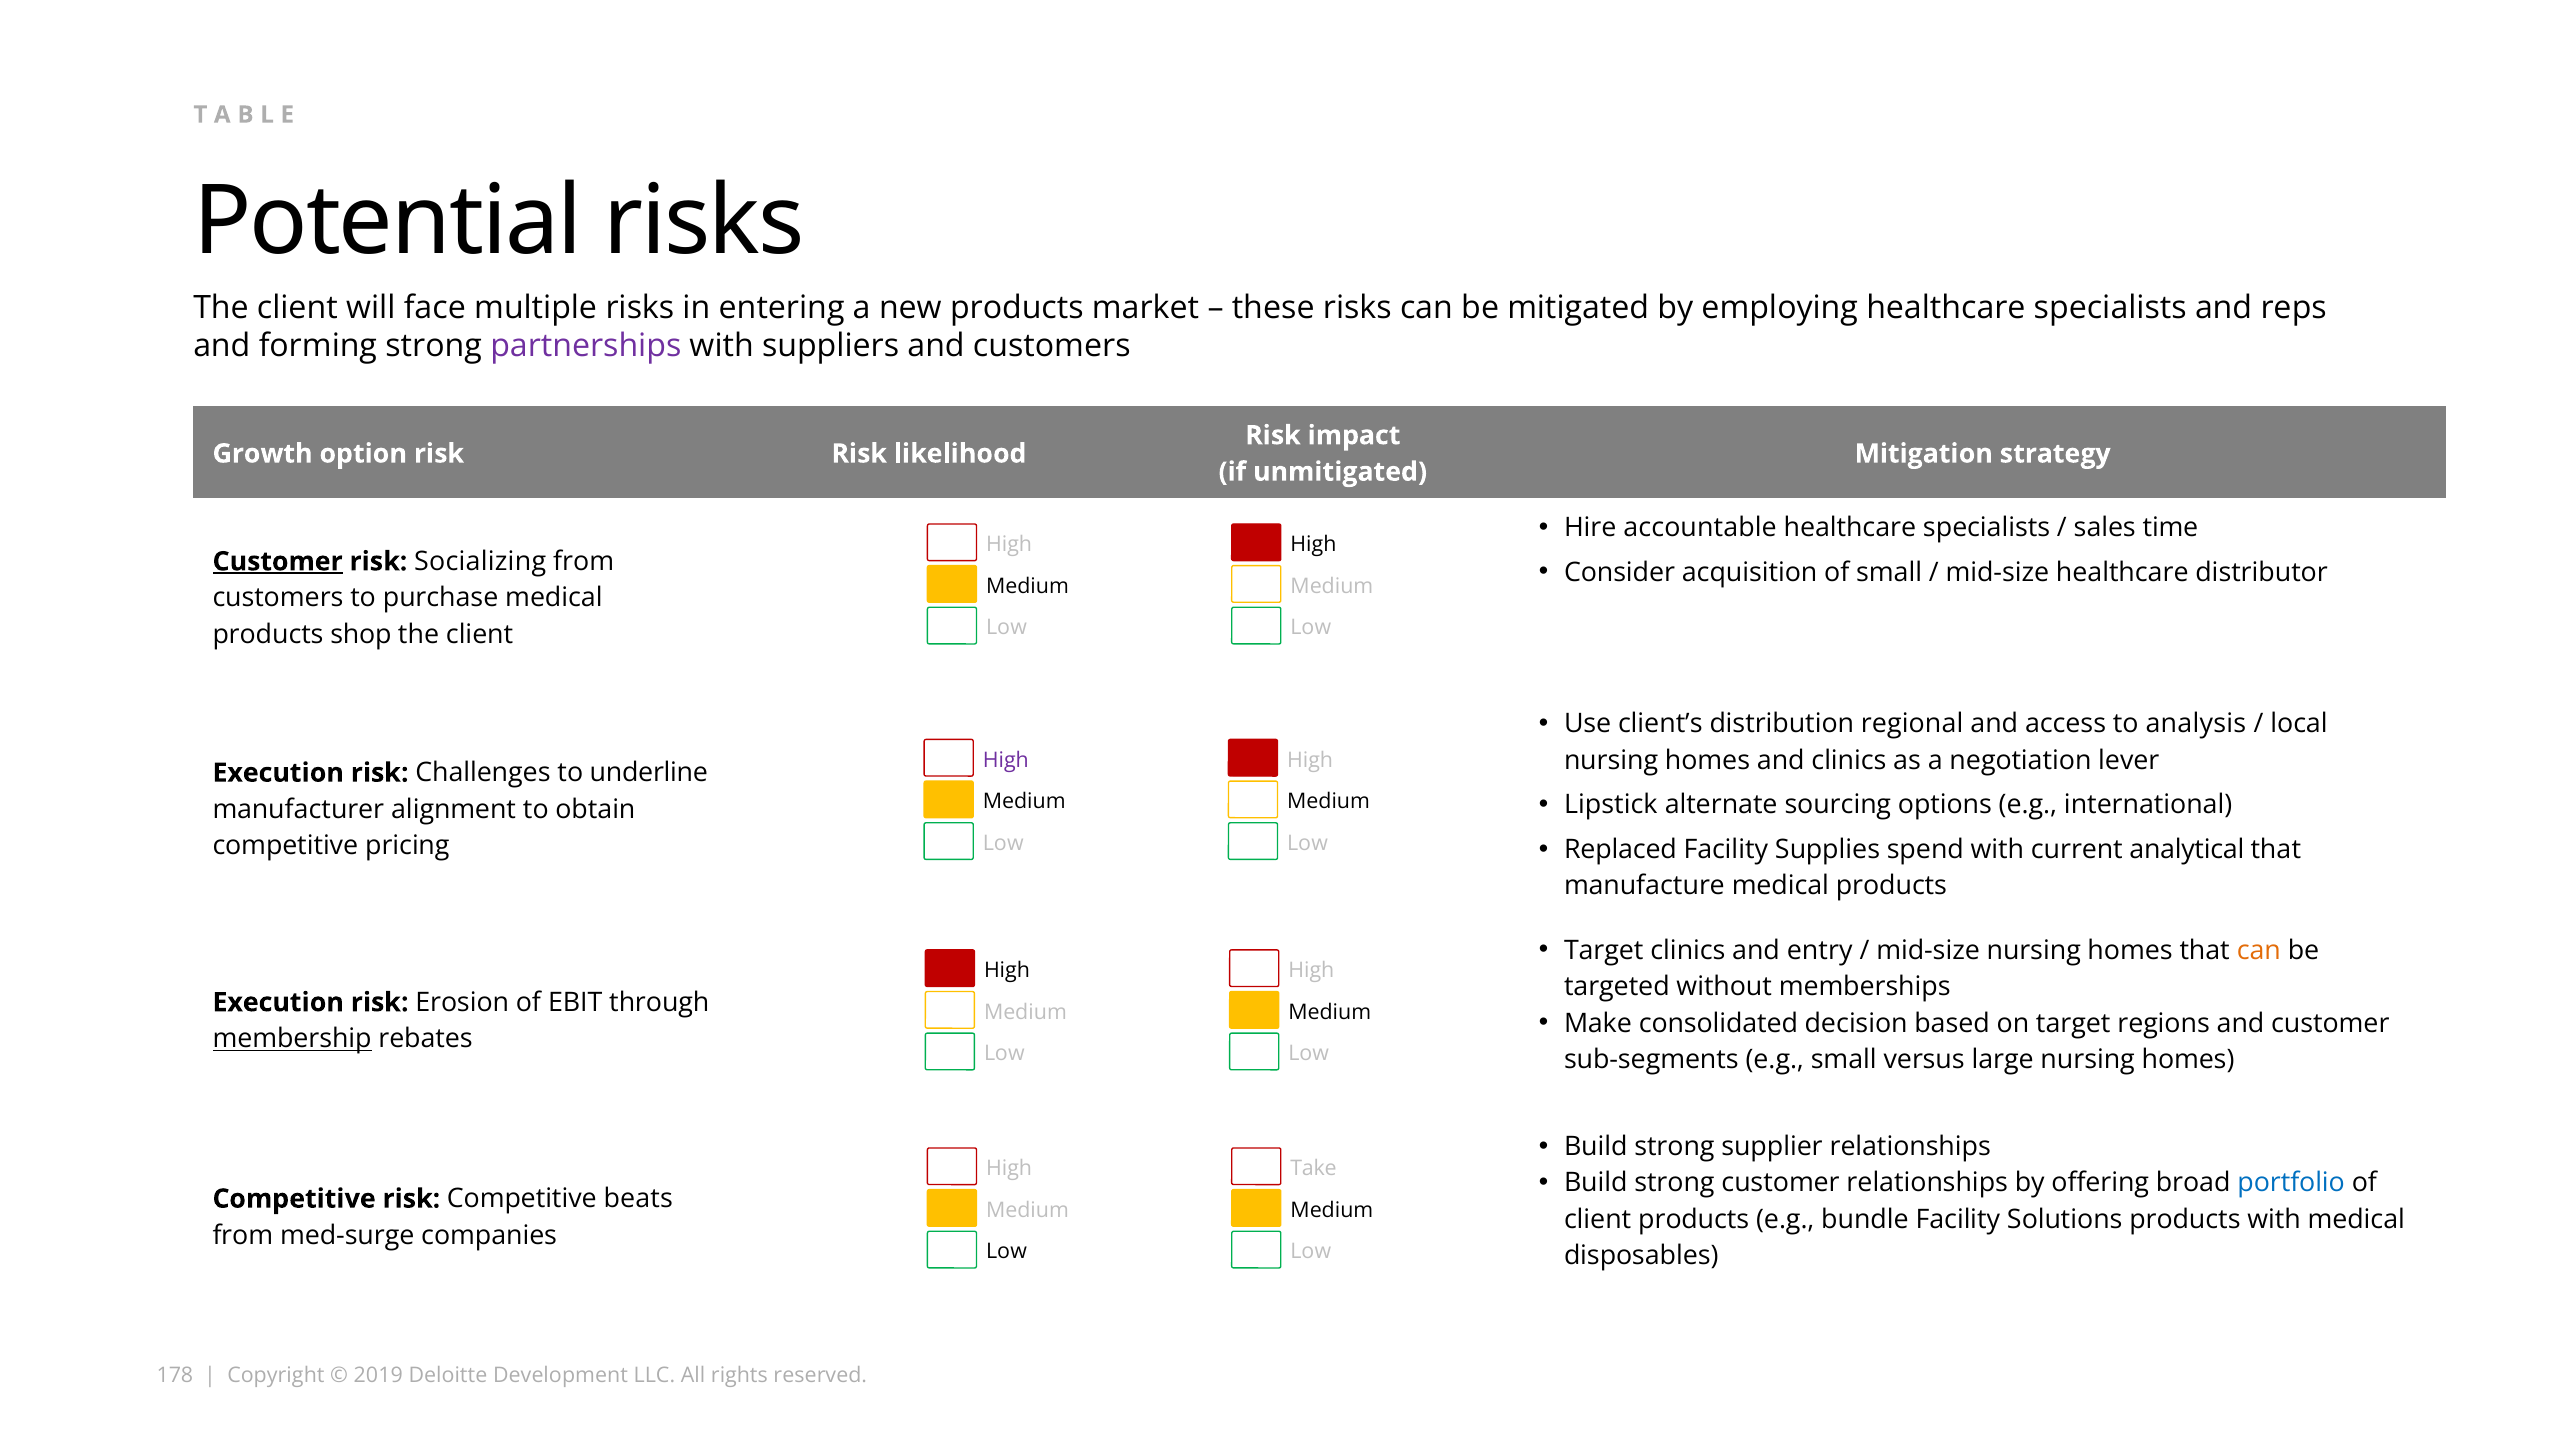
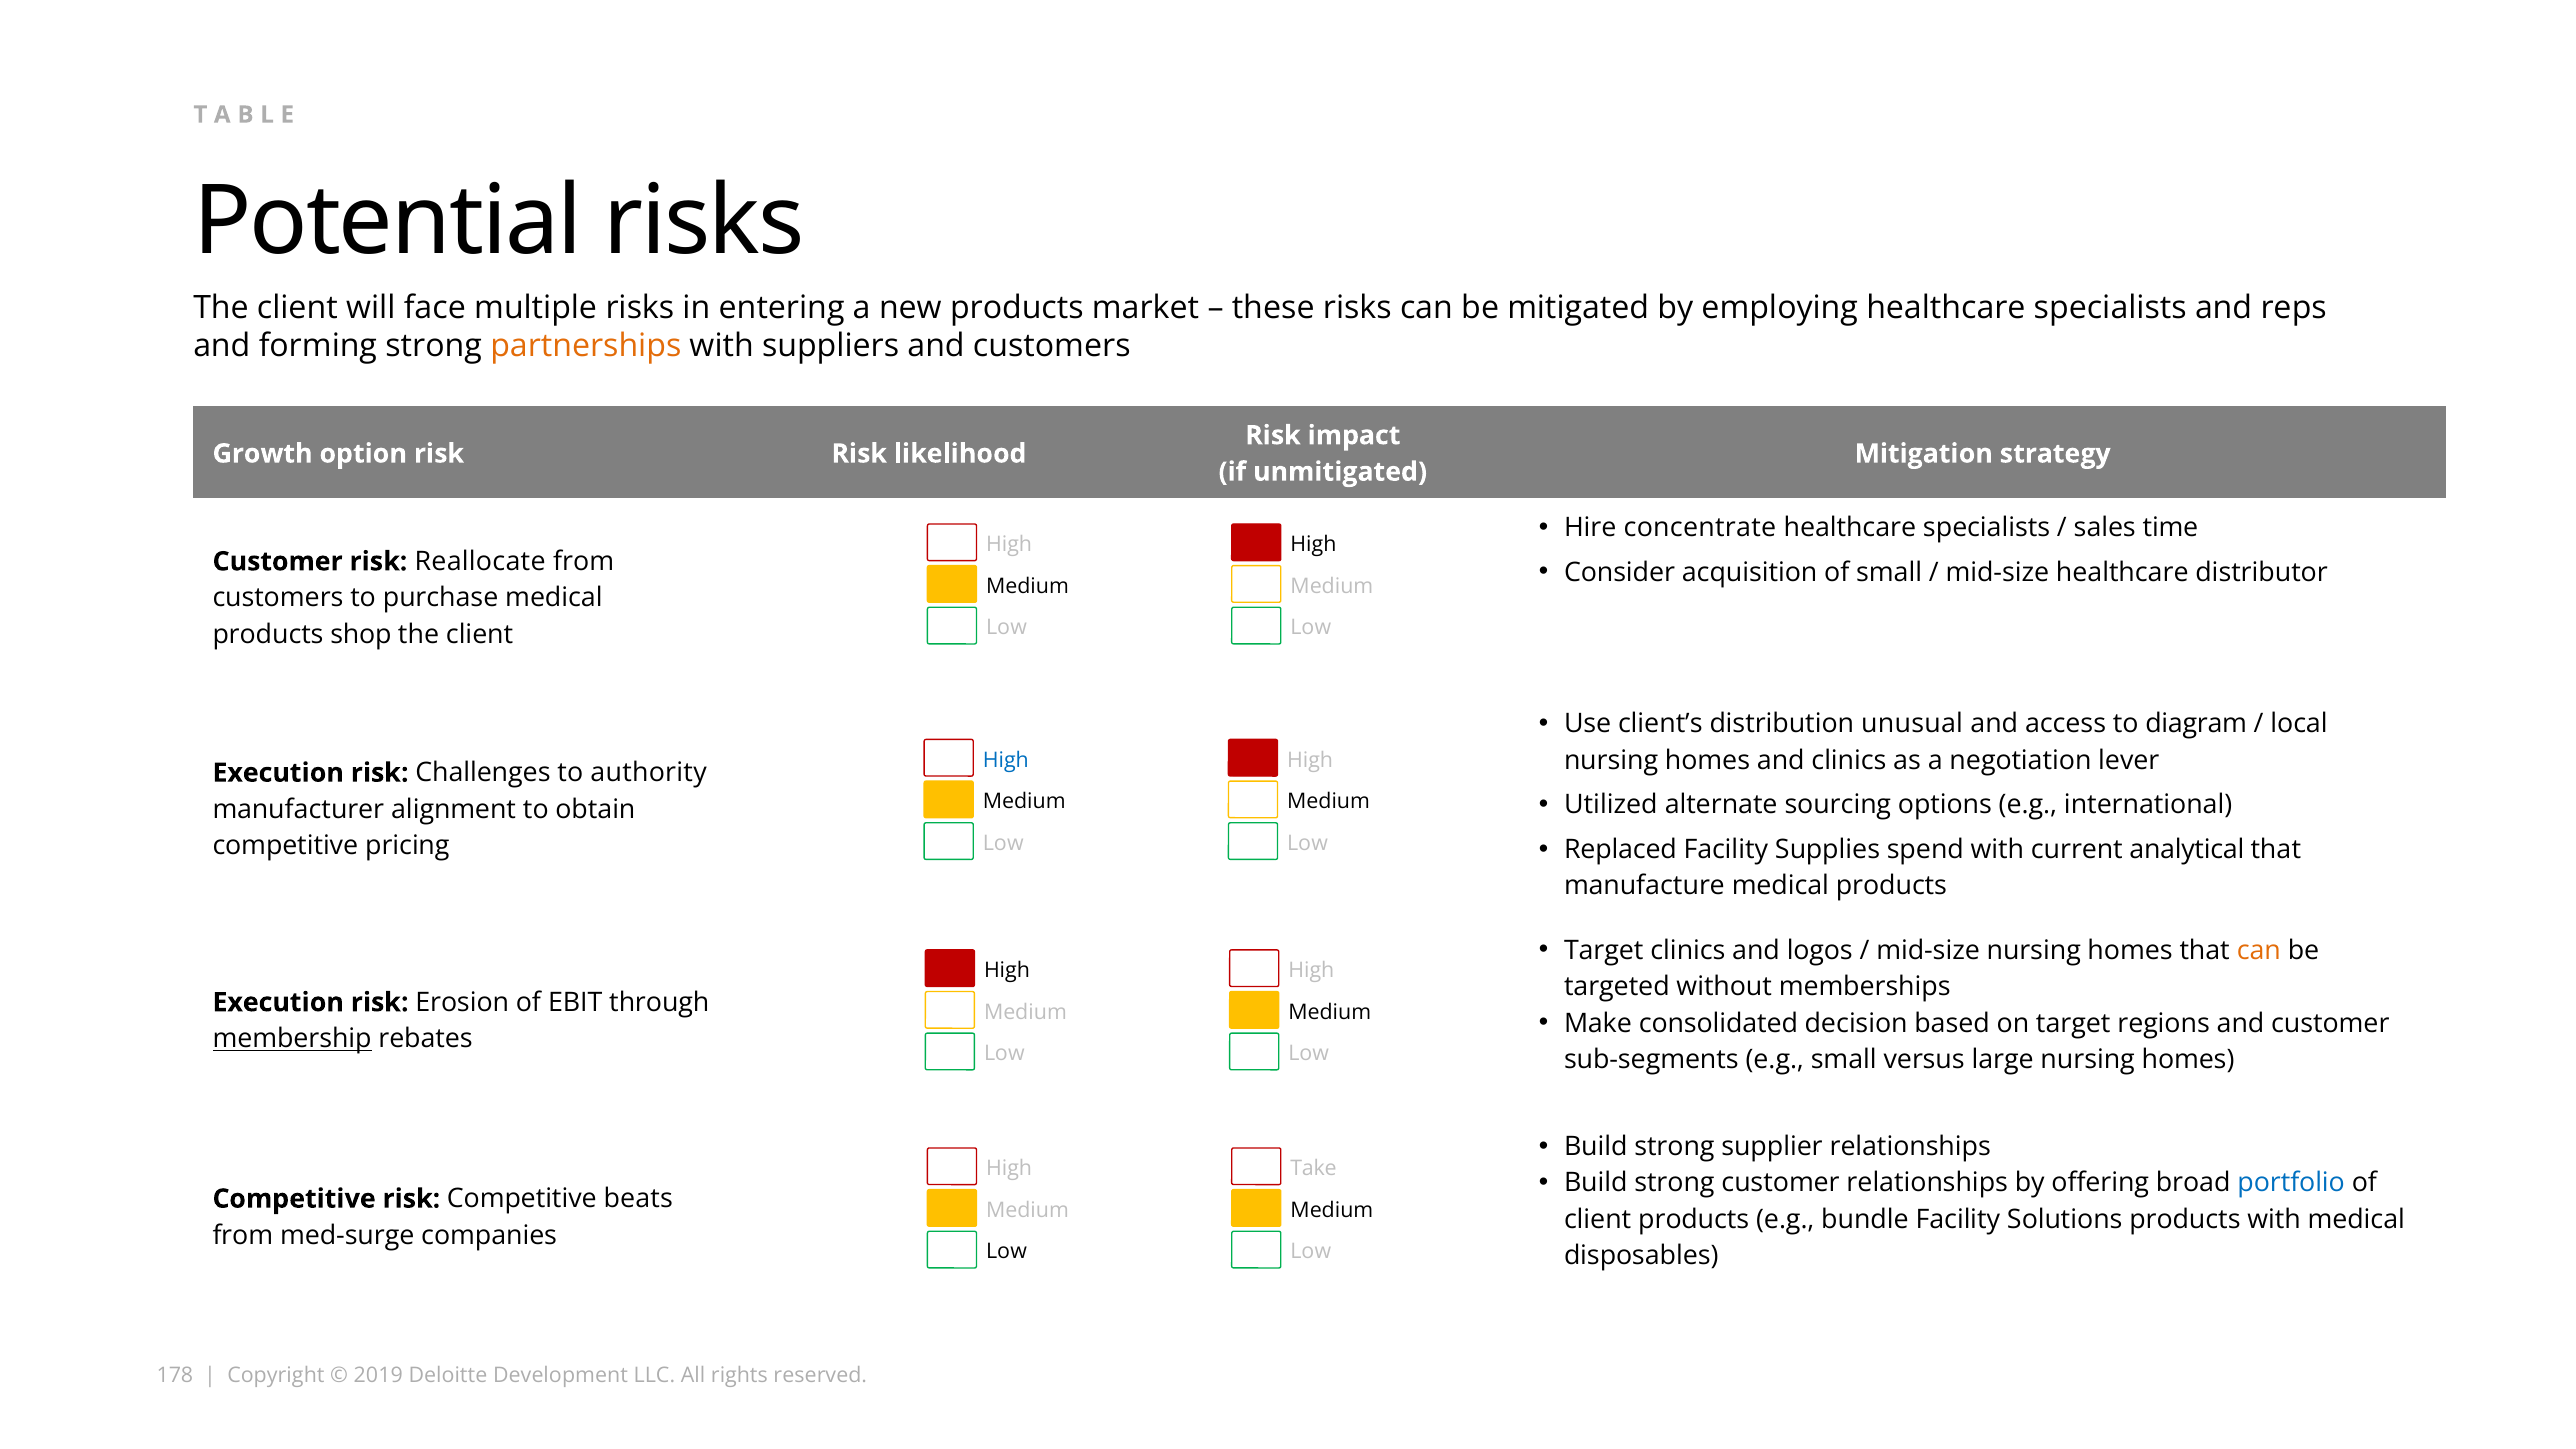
partnerships colour: purple -> orange
accountable: accountable -> concentrate
Customer at (278, 562) underline: present -> none
Socializing: Socializing -> Reallocate
regional: regional -> unusual
analysis: analysis -> diagram
High at (1006, 760) colour: purple -> blue
underline: underline -> authority
Lipstick: Lipstick -> Utilized
entry: entry -> logos
